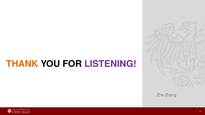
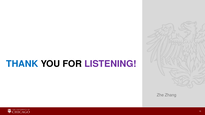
THANK colour: orange -> blue
